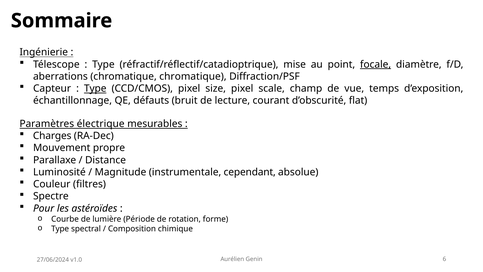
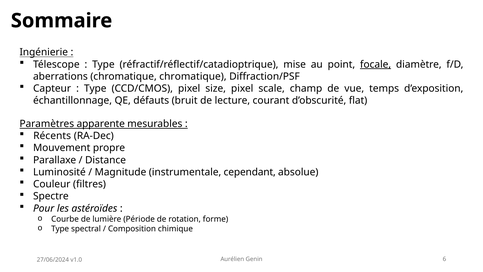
Type at (95, 88) underline: present -> none
électrique: électrique -> apparente
Charges: Charges -> Récents
